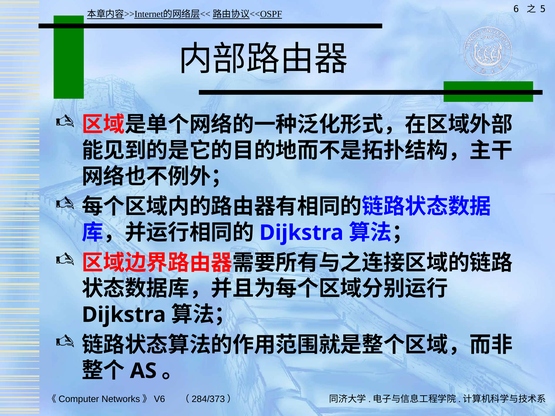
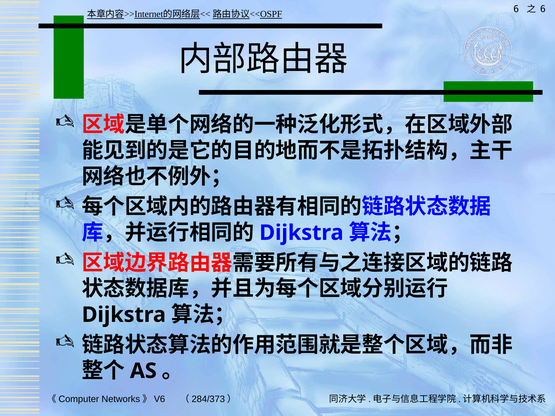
5 at (543, 9): 5 -> 6
